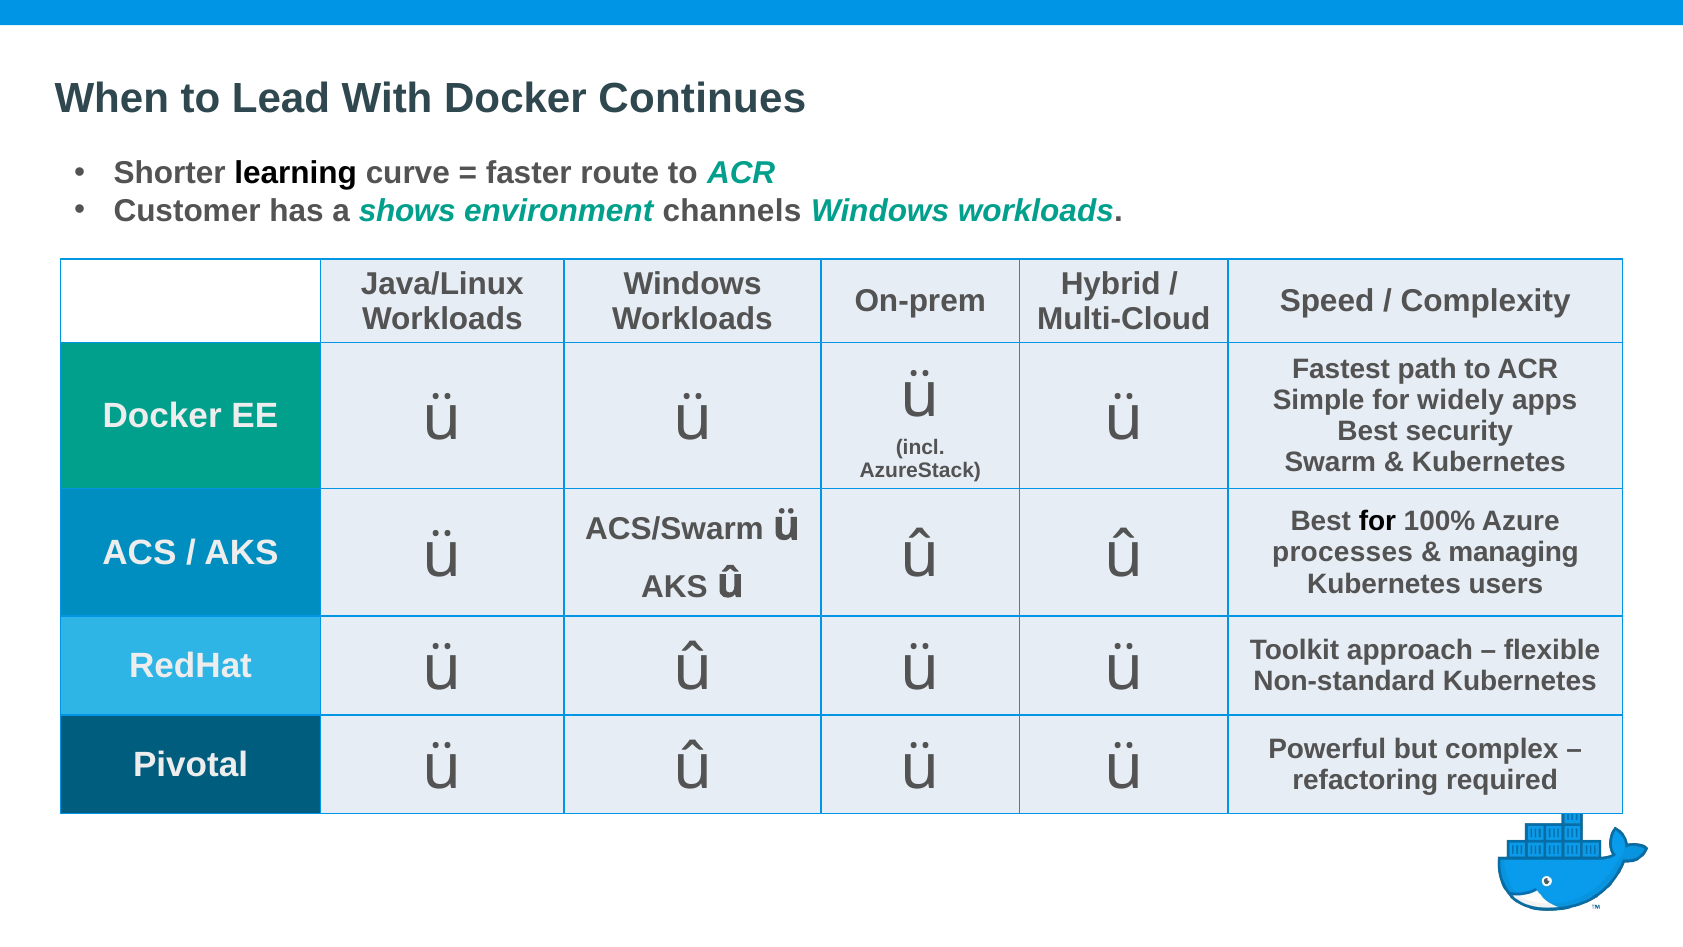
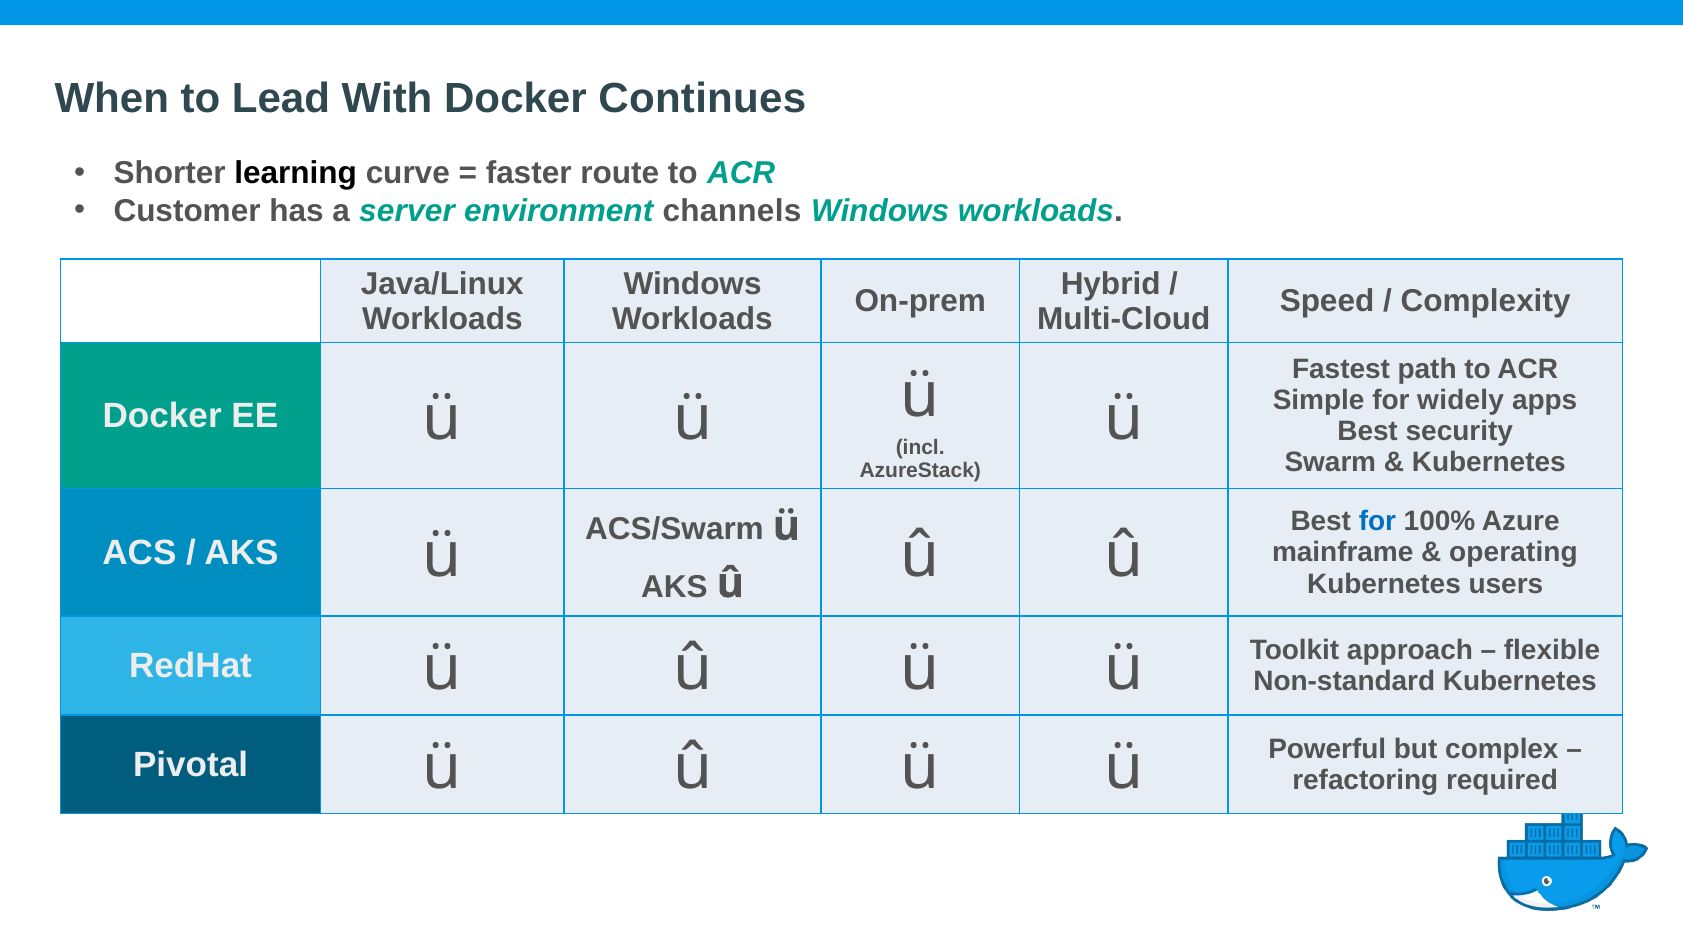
shows: shows -> server
for at (1377, 521) colour: black -> blue
processes: processes -> mainframe
managing: managing -> operating
